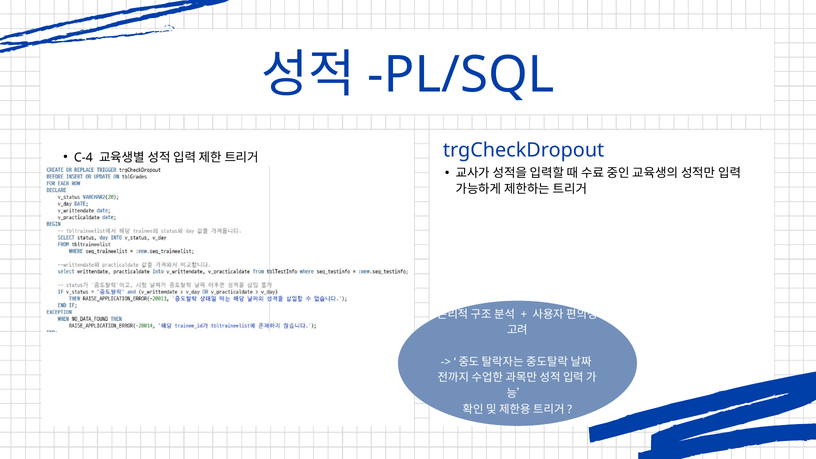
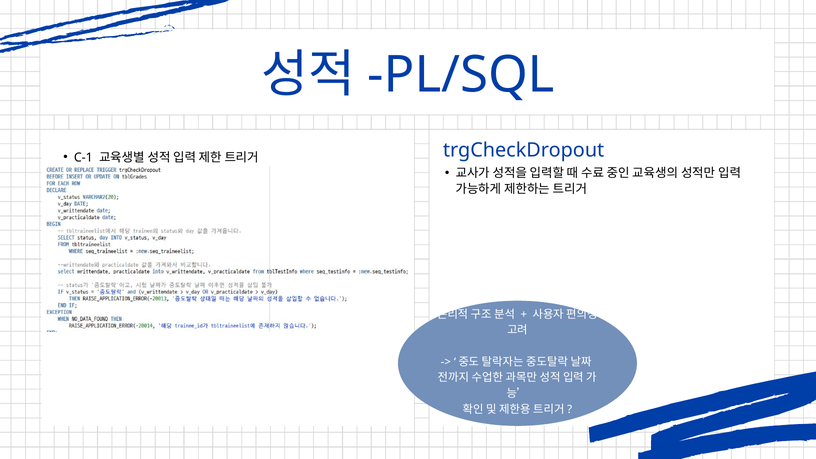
C-4: C-4 -> C-1
